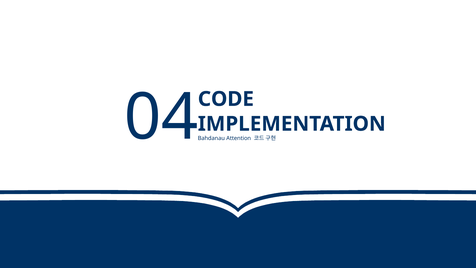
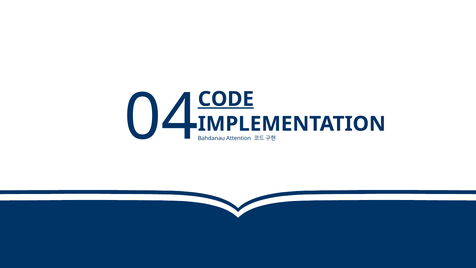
CODE underline: none -> present
